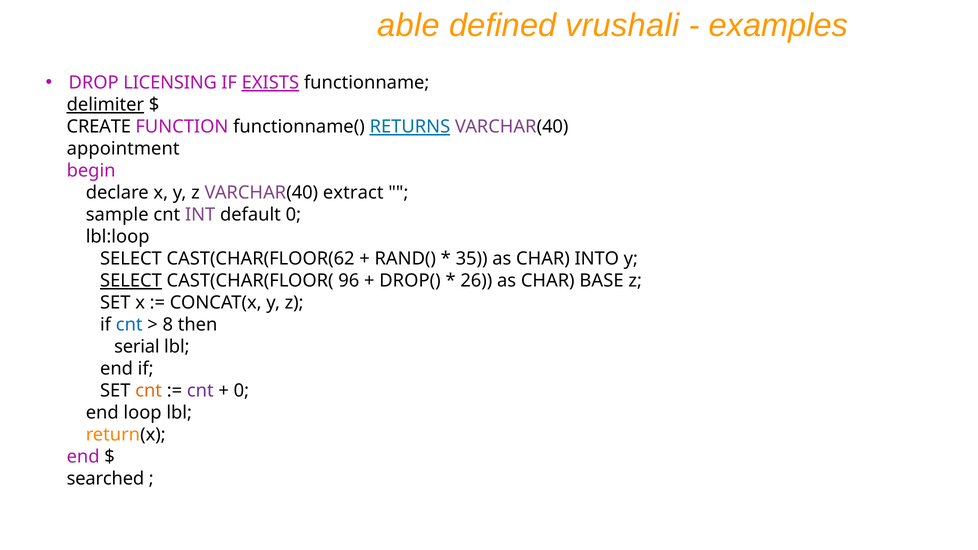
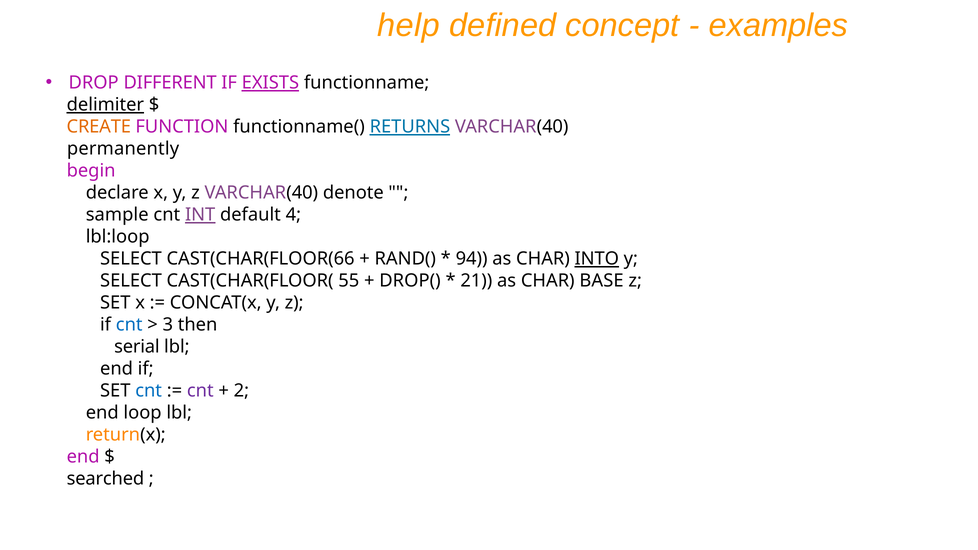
able: able -> help
vrushali: vrushali -> concept
LICENSING: LICENSING -> DIFFERENT
CREATE colour: black -> orange
appointment: appointment -> permanently
extract: extract -> denote
INT underline: none -> present
default 0: 0 -> 4
CAST(CHAR(FLOOR(62: CAST(CHAR(FLOOR(62 -> CAST(CHAR(FLOOR(66
35: 35 -> 94
INTO underline: none -> present
SELECT at (131, 281) underline: present -> none
96: 96 -> 55
26: 26 -> 21
8: 8 -> 3
cnt at (149, 391) colour: orange -> blue
0 at (241, 391): 0 -> 2
